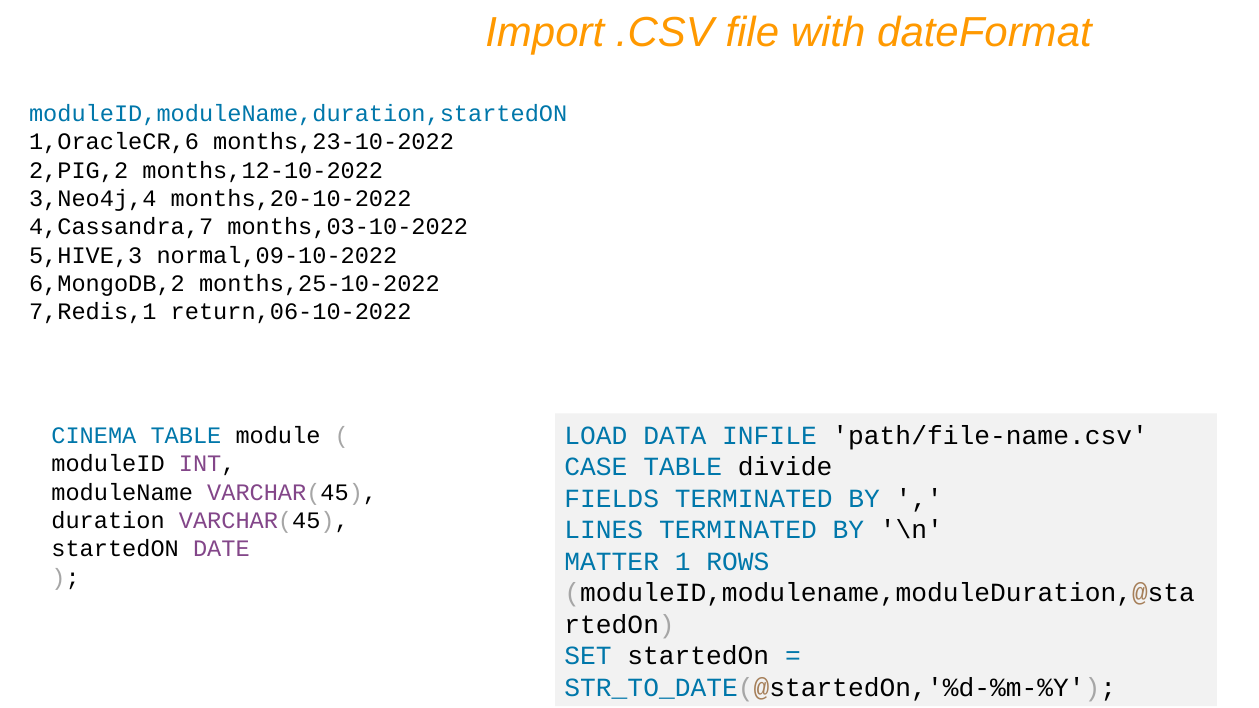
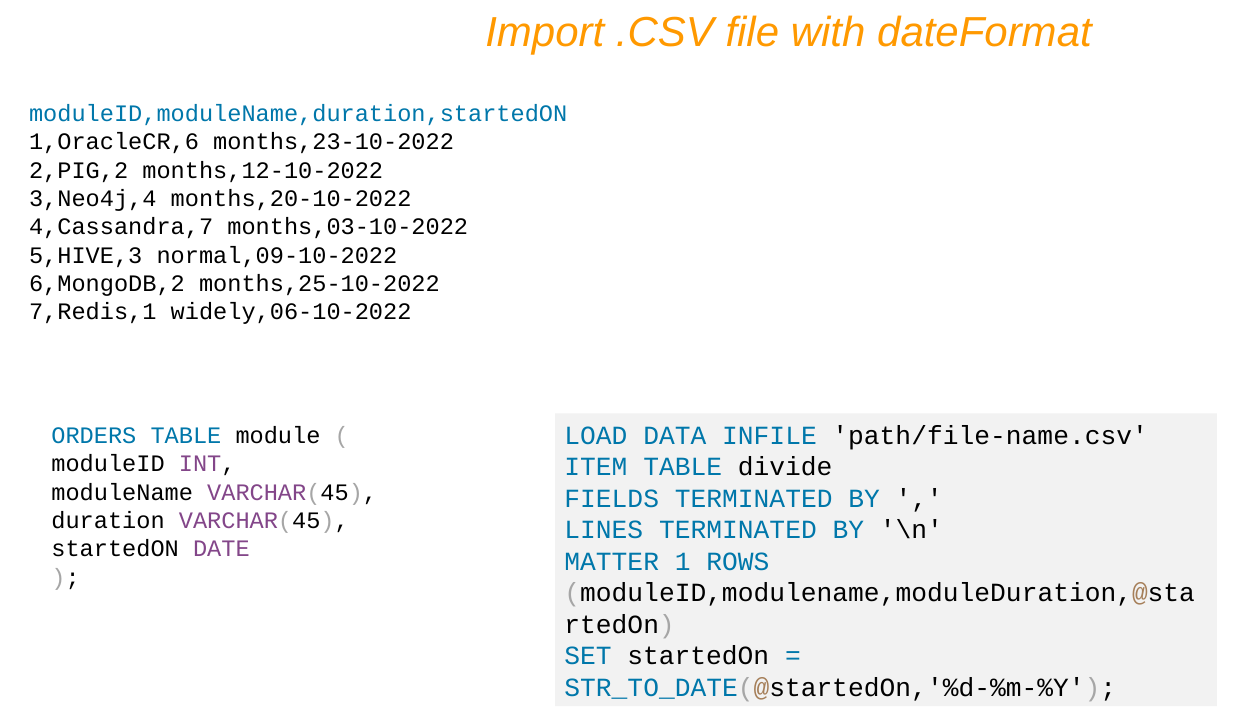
return,06-10-2022: return,06-10-2022 -> widely,06-10-2022
CINEMA: CINEMA -> ORDERS
CASE: CASE -> ITEM
